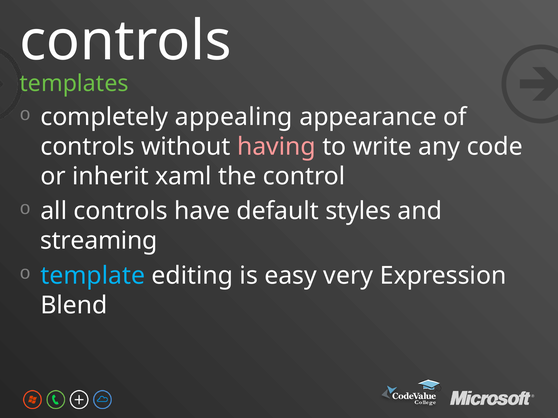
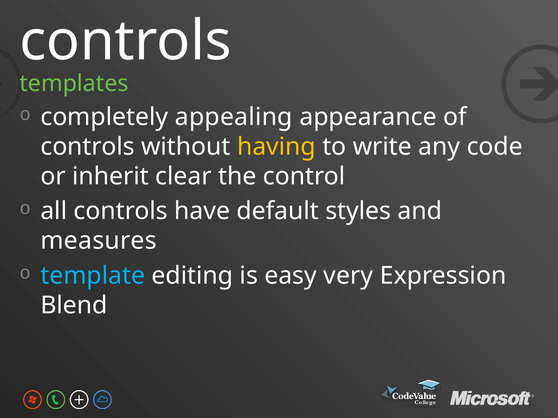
having colour: pink -> yellow
xaml: xaml -> clear
streaming: streaming -> measures
